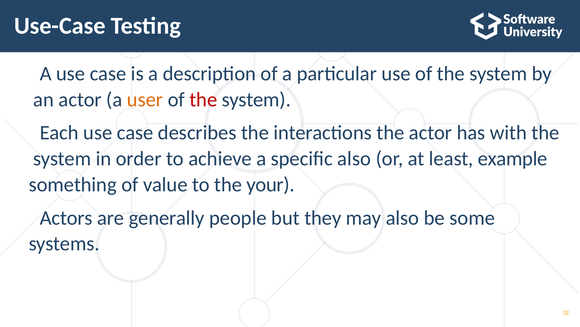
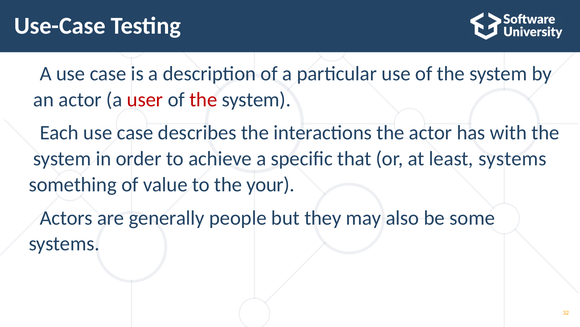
user colour: orange -> red
specific also: also -> that
least example: example -> systems
